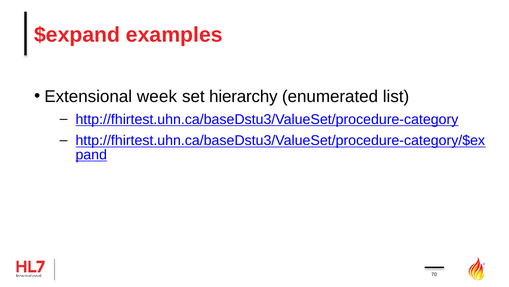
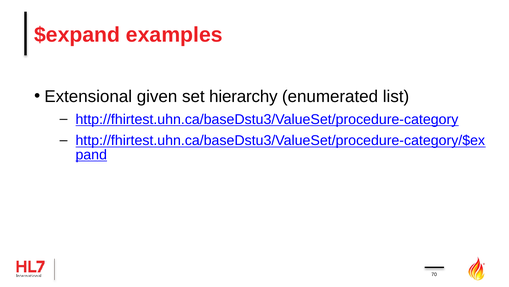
week: week -> given
